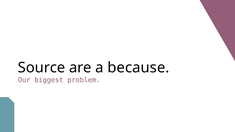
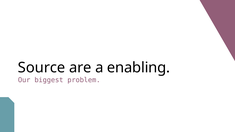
because: because -> enabling
